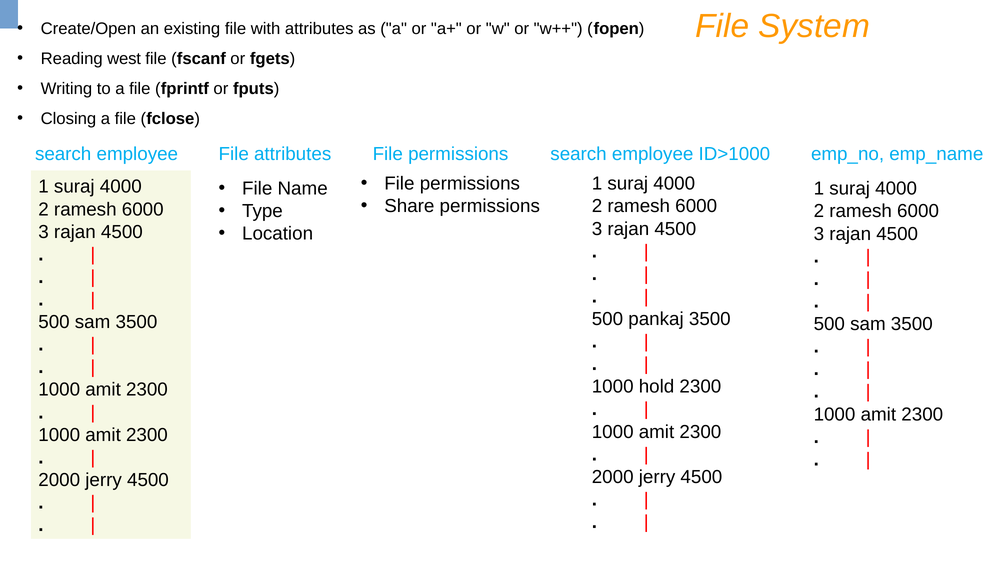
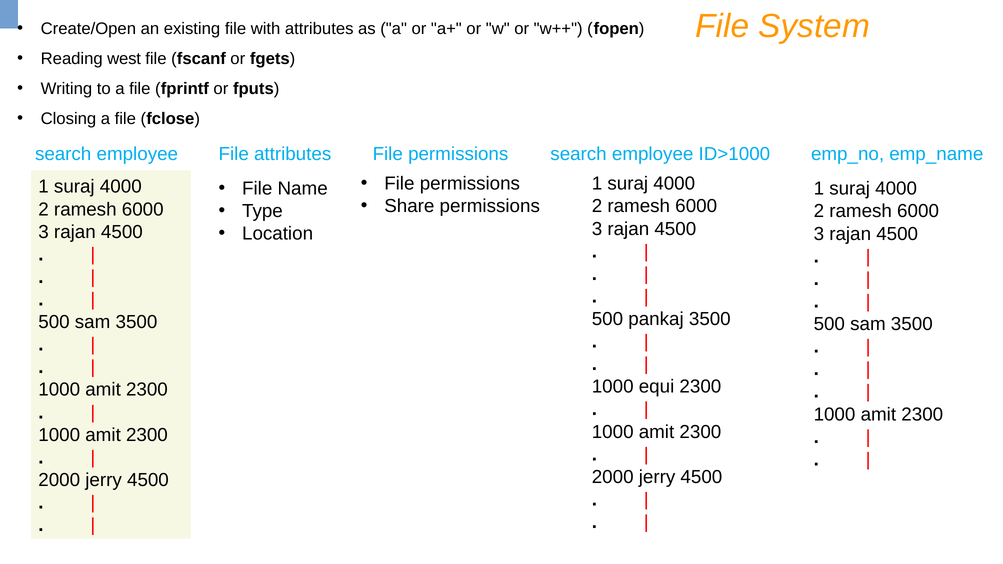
hold: hold -> equi
